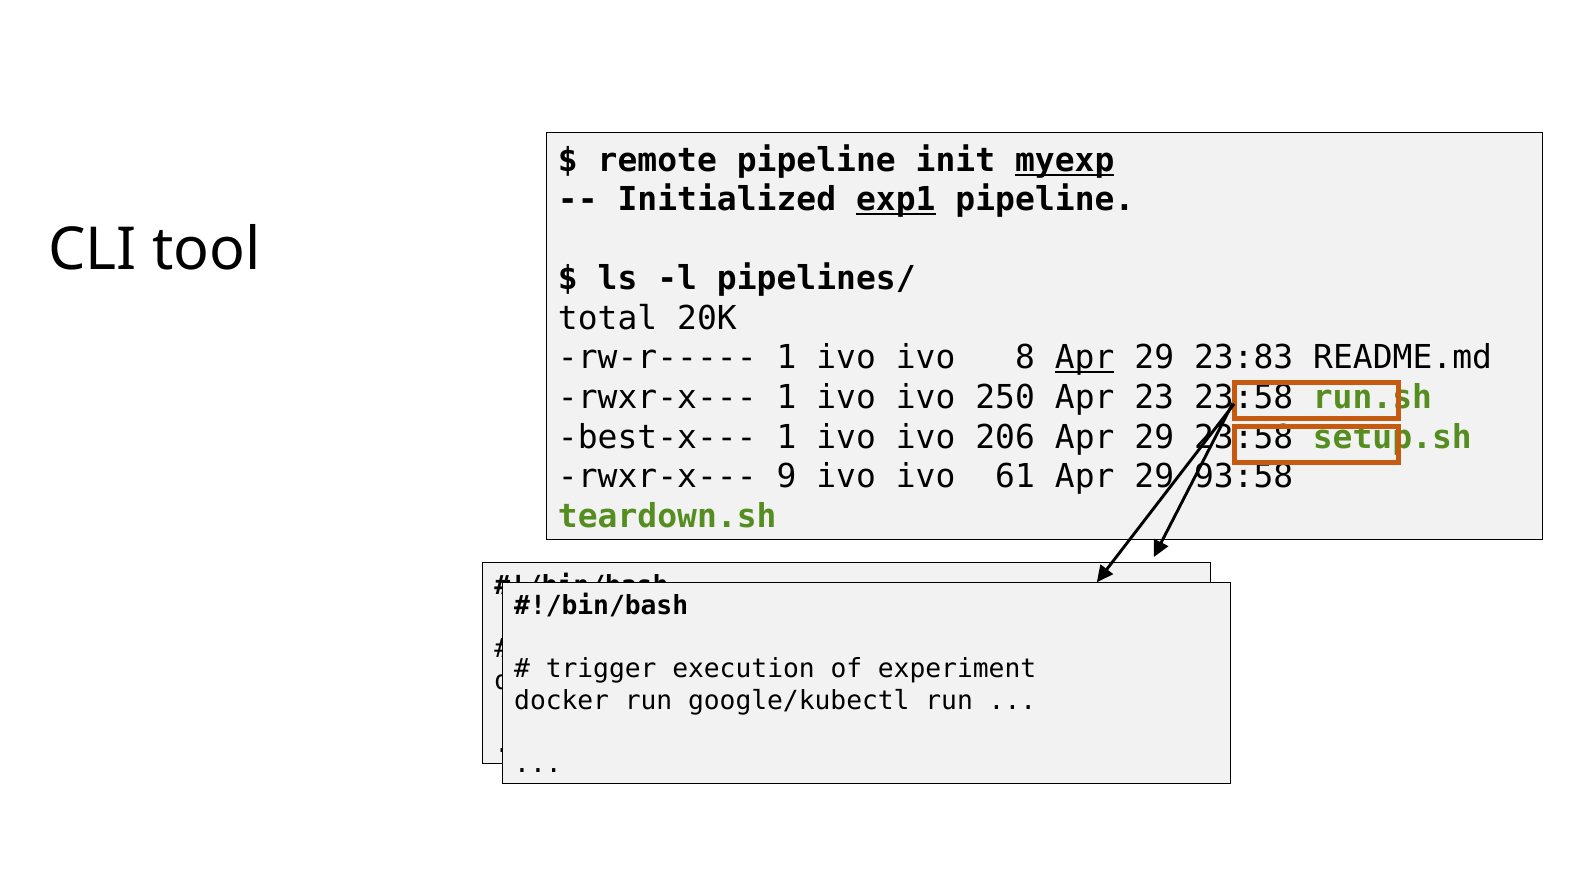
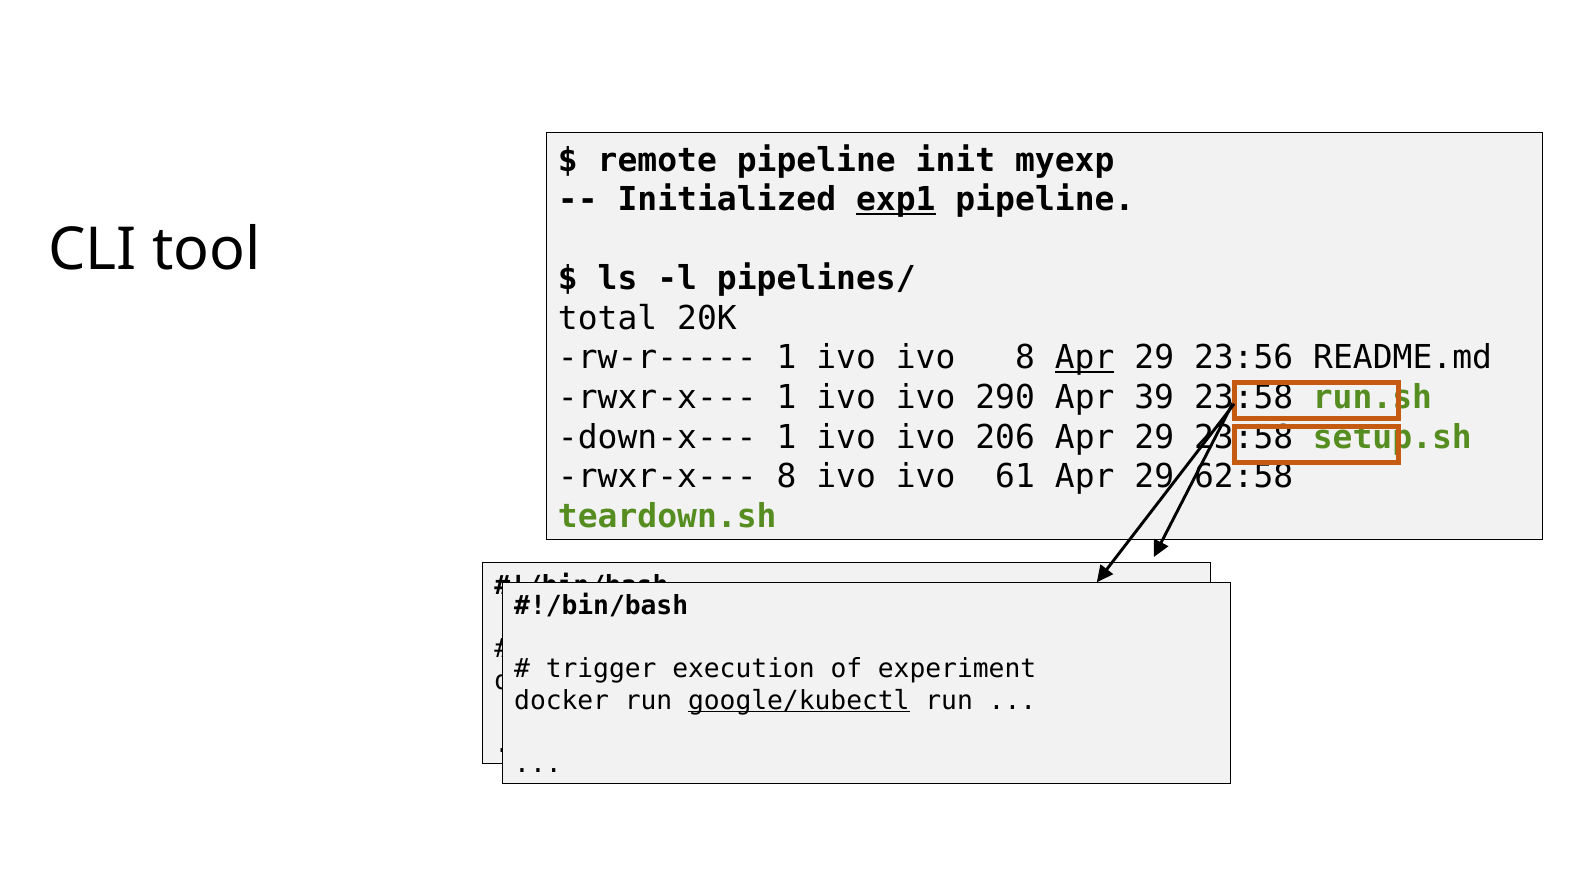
myexp underline: present -> none
23:83: 23:83 -> 23:56
250: 250 -> 290
23: 23 -> 39
best-x---: best-x--- -> down-x---
rwxr-x--- 9: 9 -> 8
93:58: 93:58 -> 62:58
google/kubectl underline: none -> present
